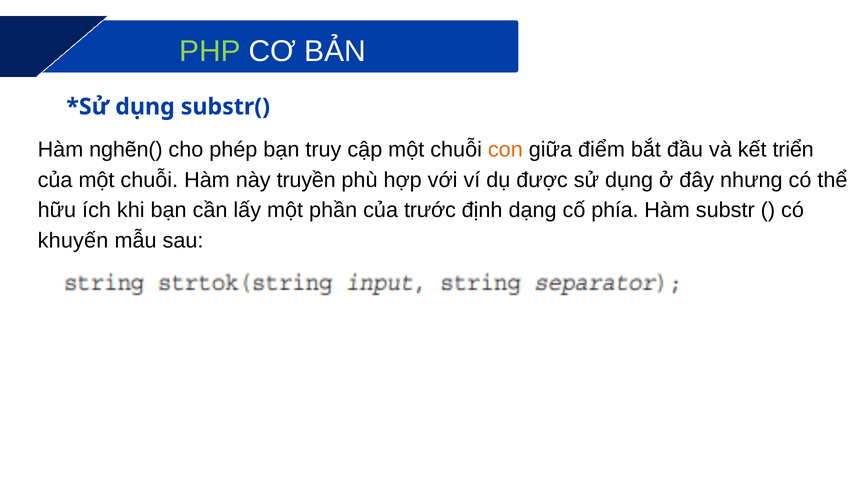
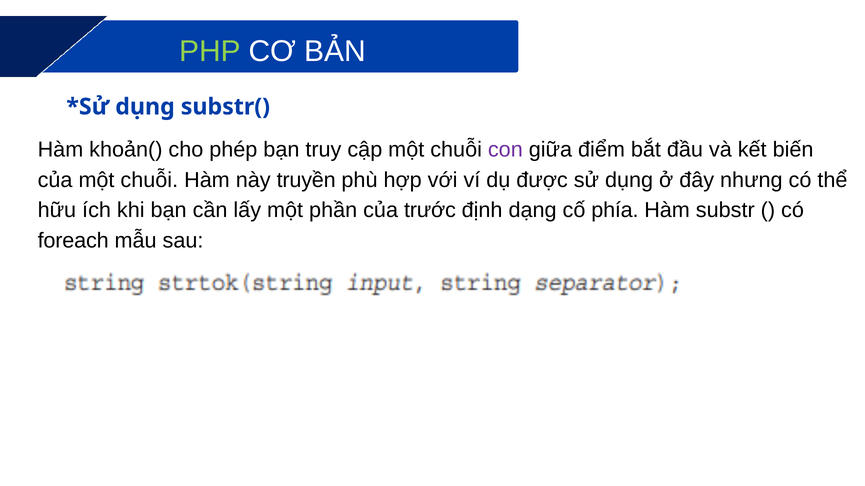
nghẽn(: nghẽn( -> khoản(
con colour: orange -> purple
triển: triển -> biến
khuyến: khuyến -> foreach
